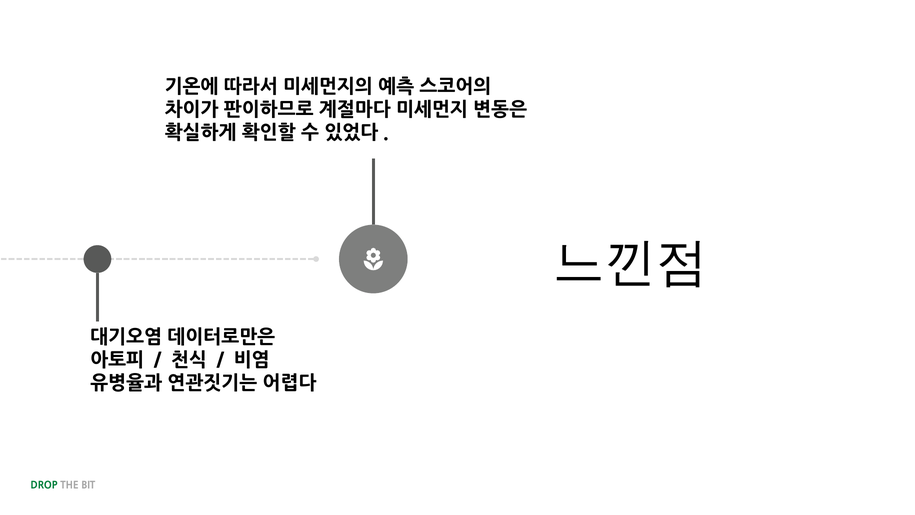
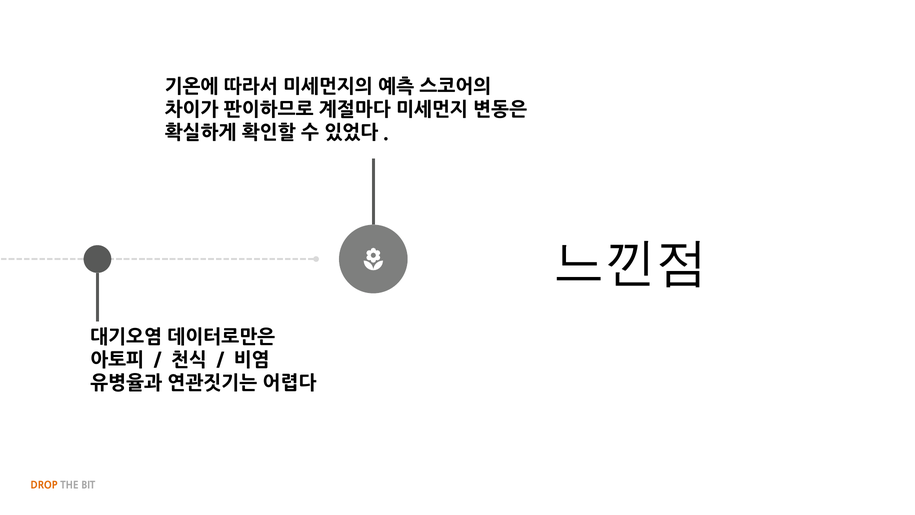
DROP colour: green -> orange
